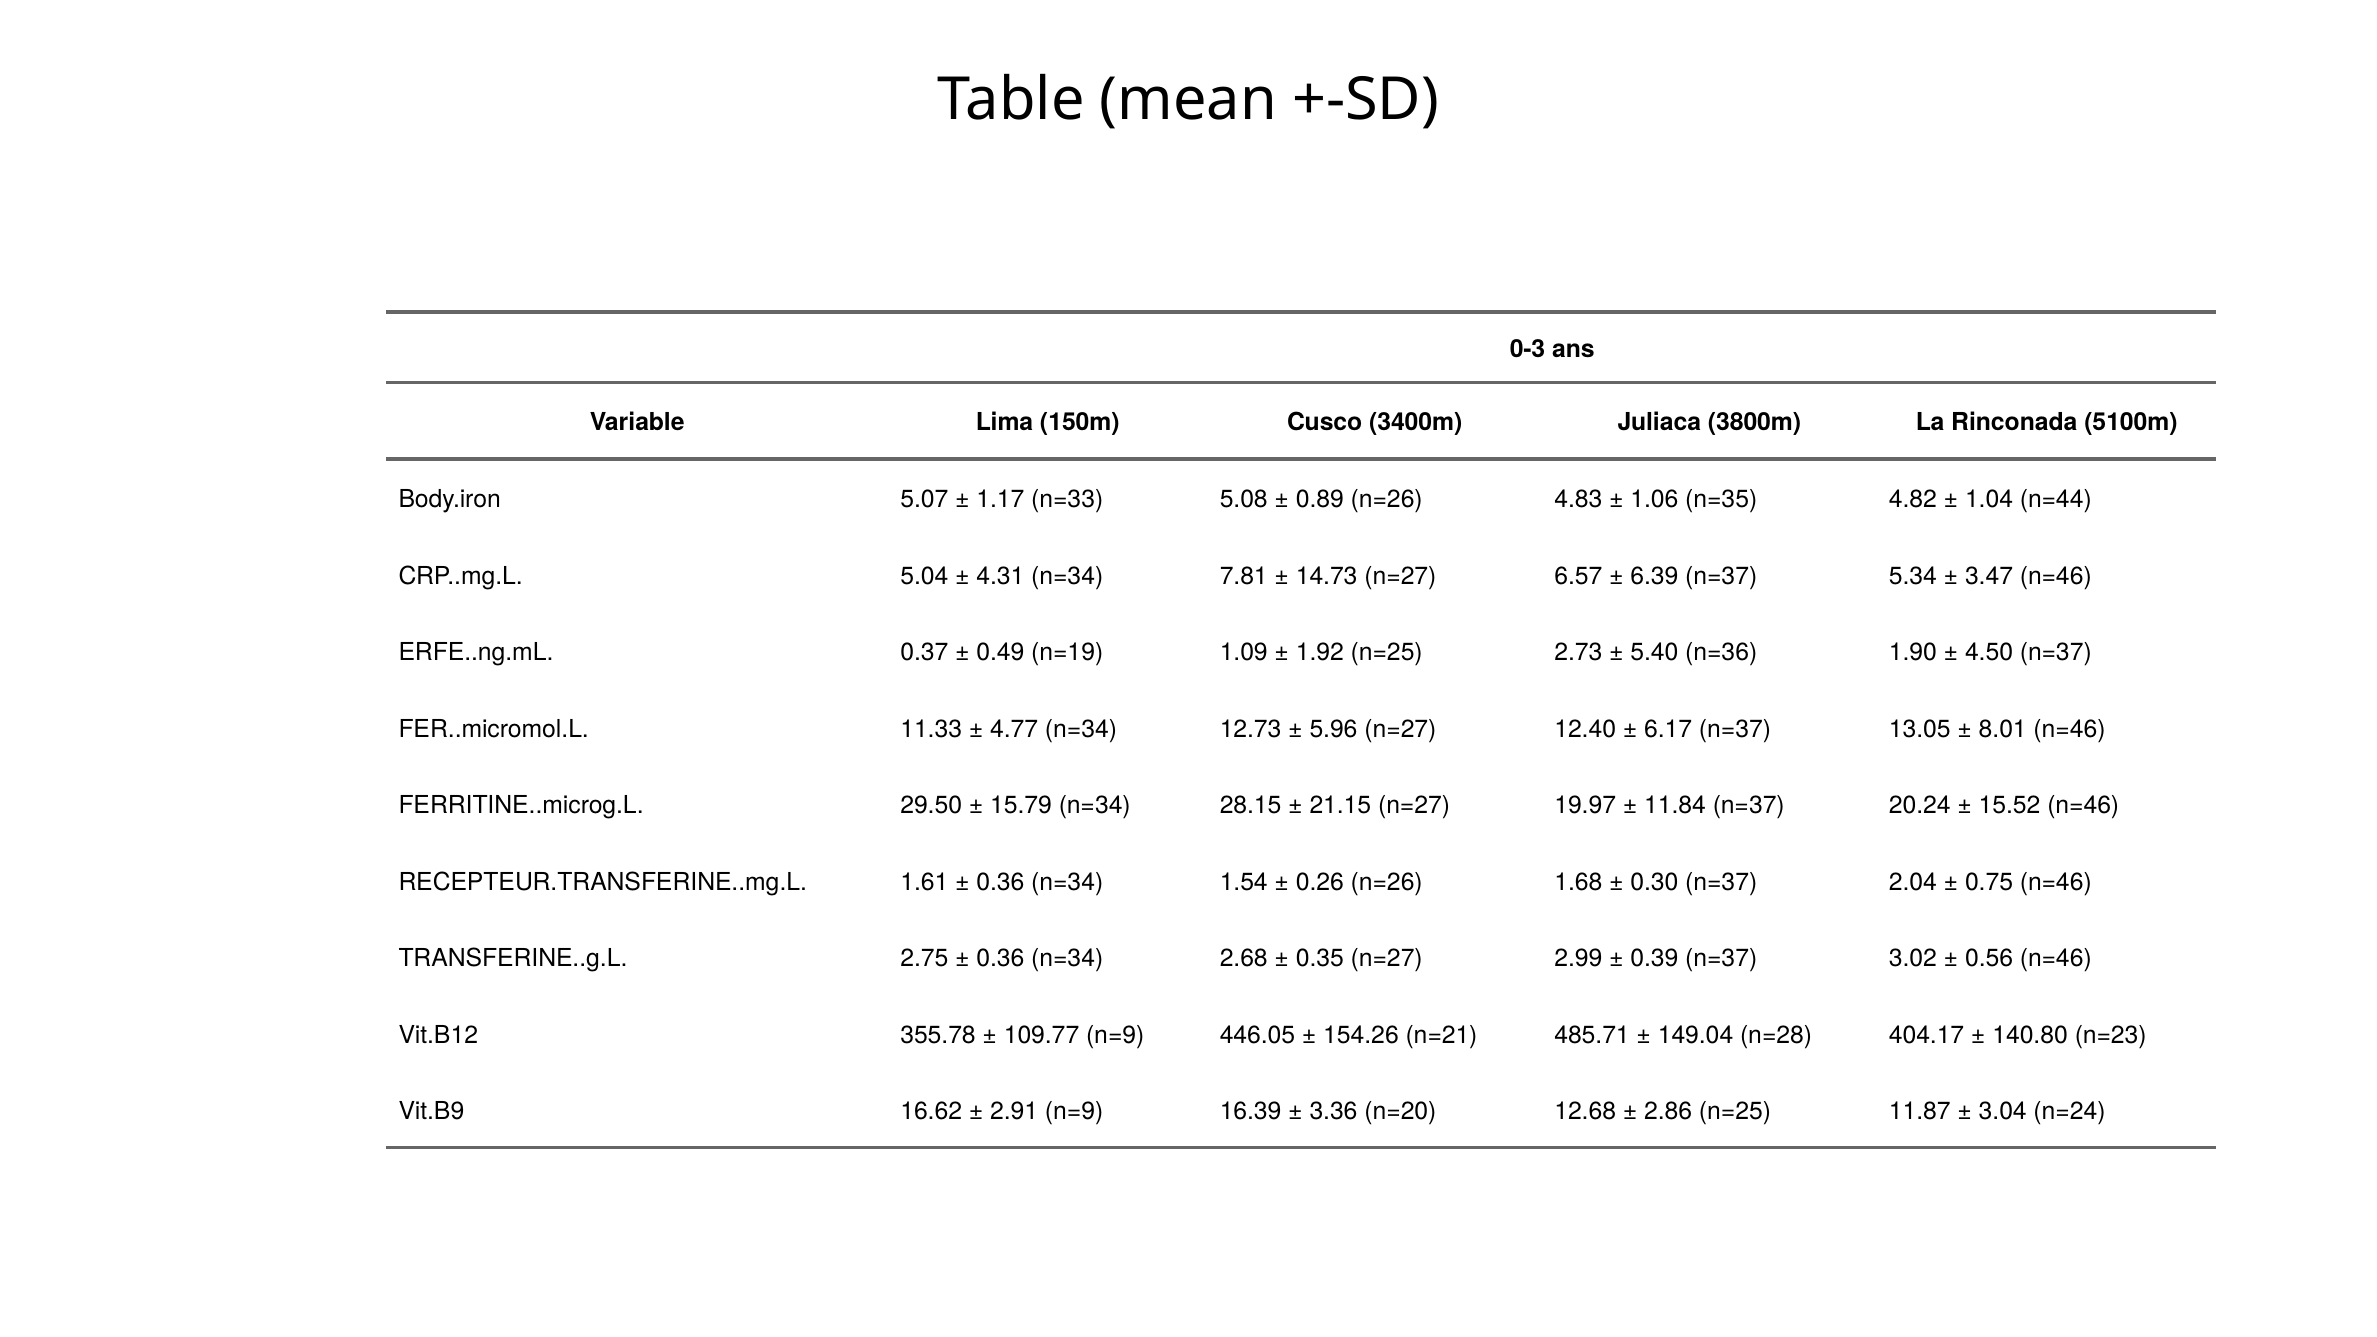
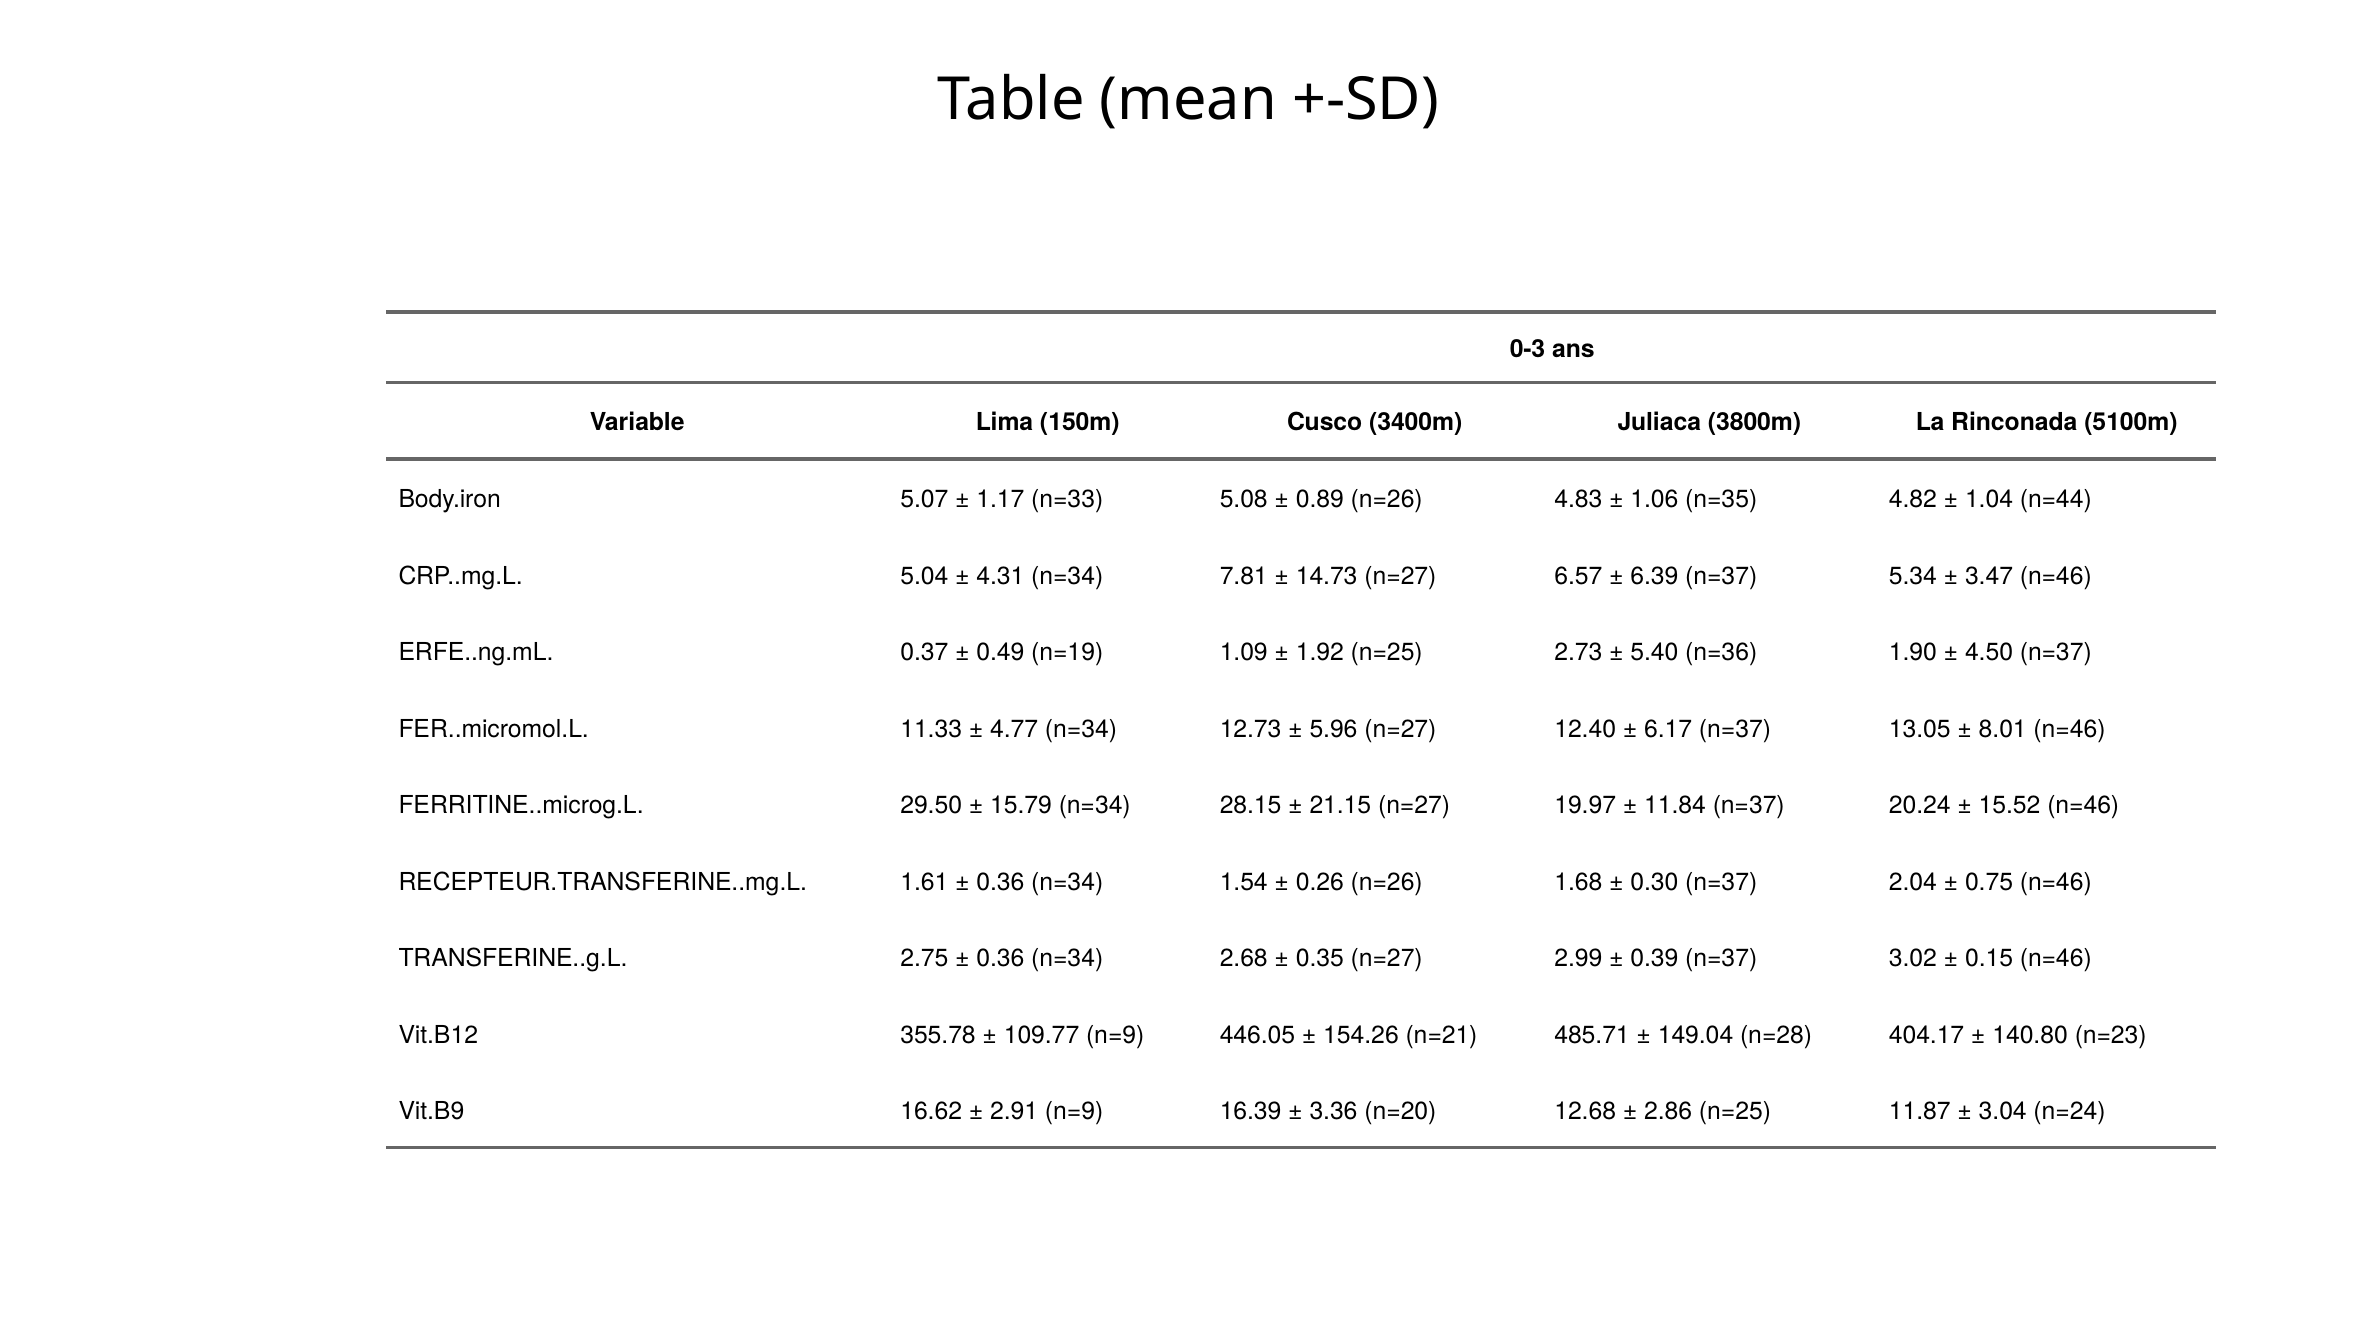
0.56: 0.56 -> 0.15
